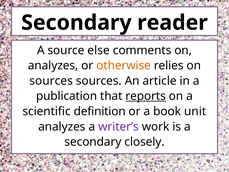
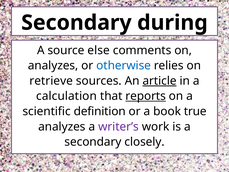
reader: reader -> during
otherwise colour: orange -> blue
sources at (51, 81): sources -> retrieve
article underline: none -> present
publication: publication -> calculation
unit: unit -> true
